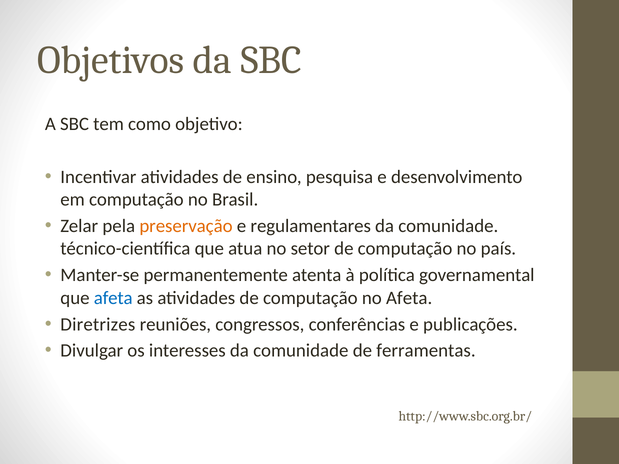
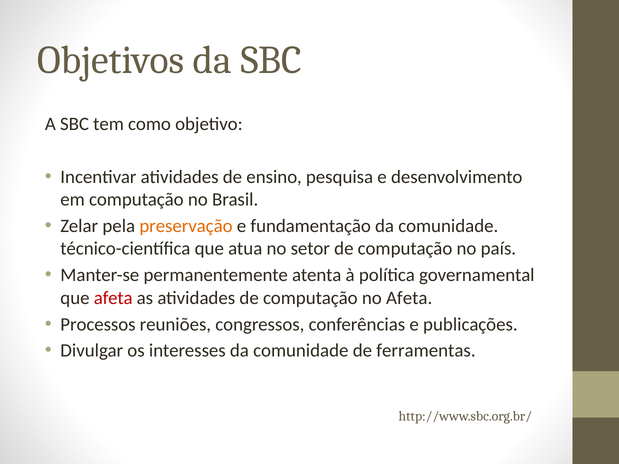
regulamentares: regulamentares -> fundamentação
afeta at (113, 298) colour: blue -> red
Diretrizes: Diretrizes -> Processos
